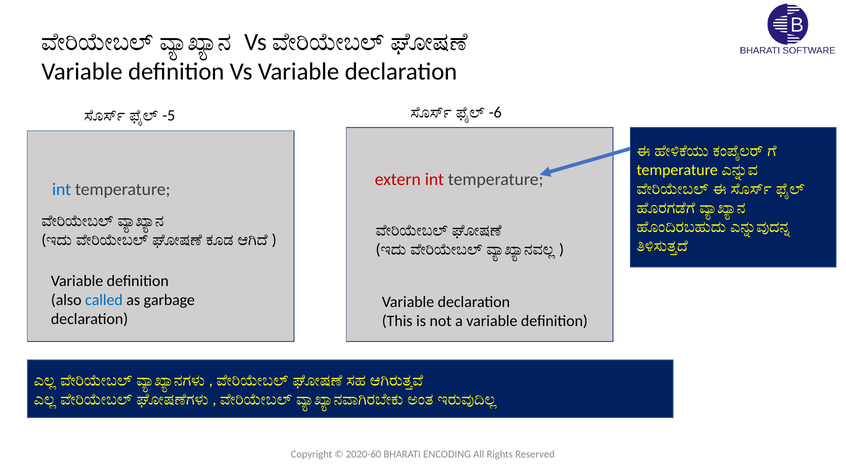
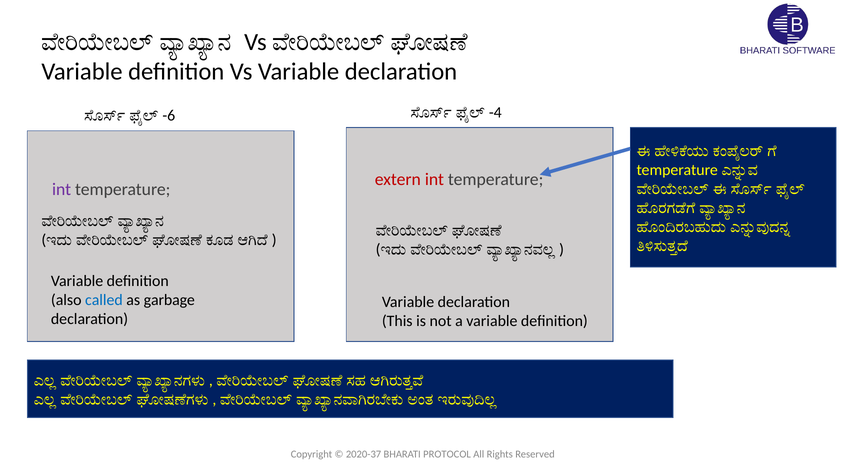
-6: -6 -> -4
-5: -5 -> -6
int at (62, 190) colour: blue -> purple
2020-60: 2020-60 -> 2020-37
ENCODING: ENCODING -> PROTOCOL
